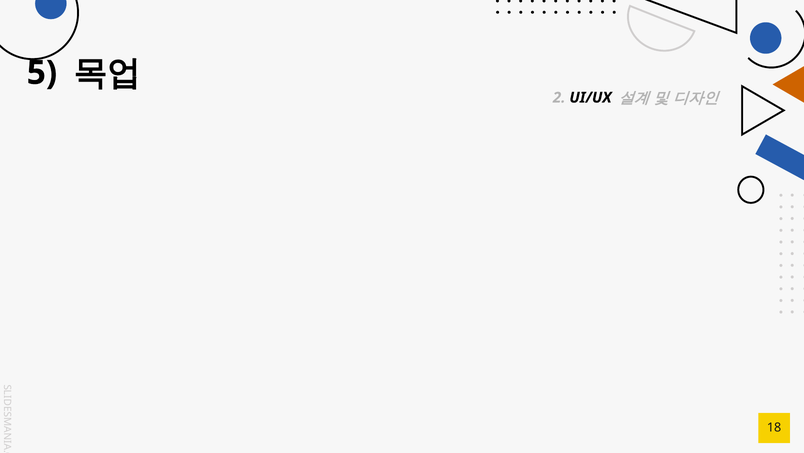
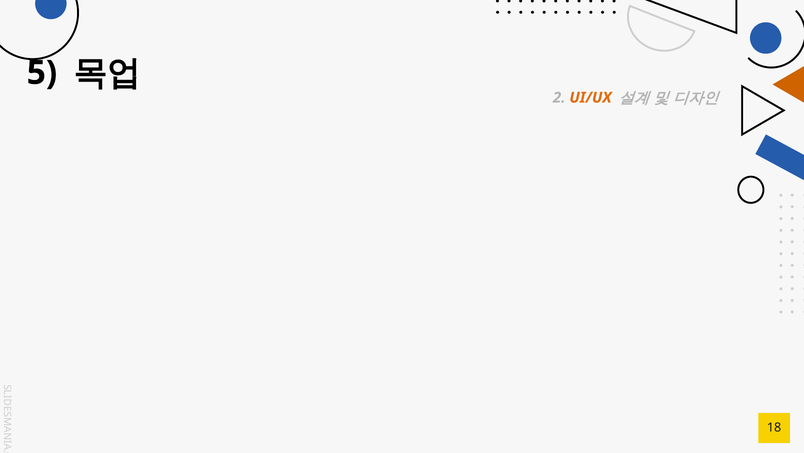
UI/UX colour: black -> orange
